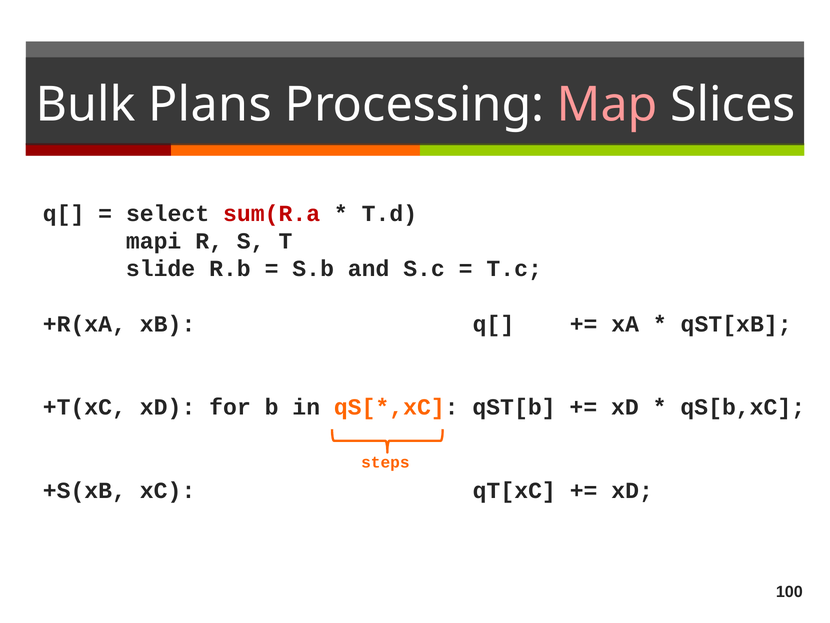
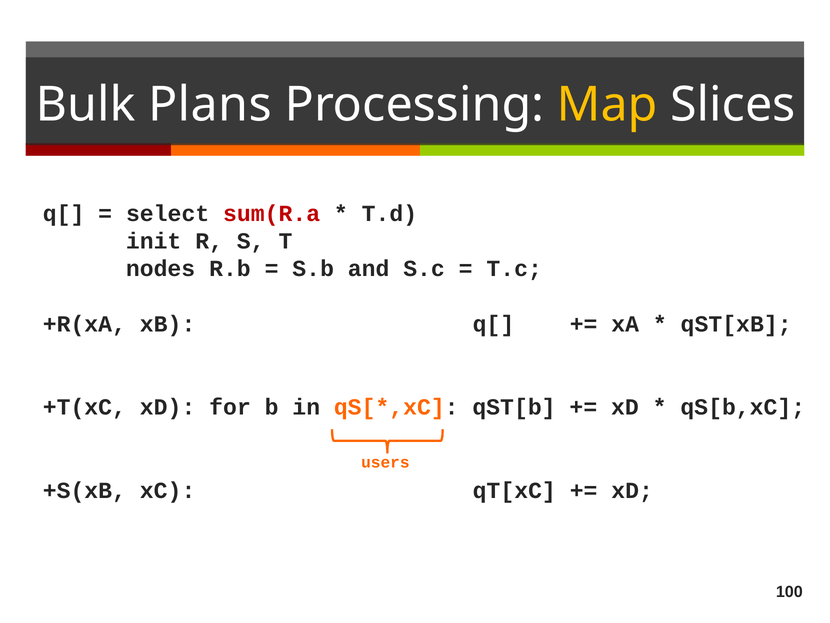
Map colour: pink -> yellow
mapi: mapi -> init
slide: slide -> nodes
steps: steps -> users
